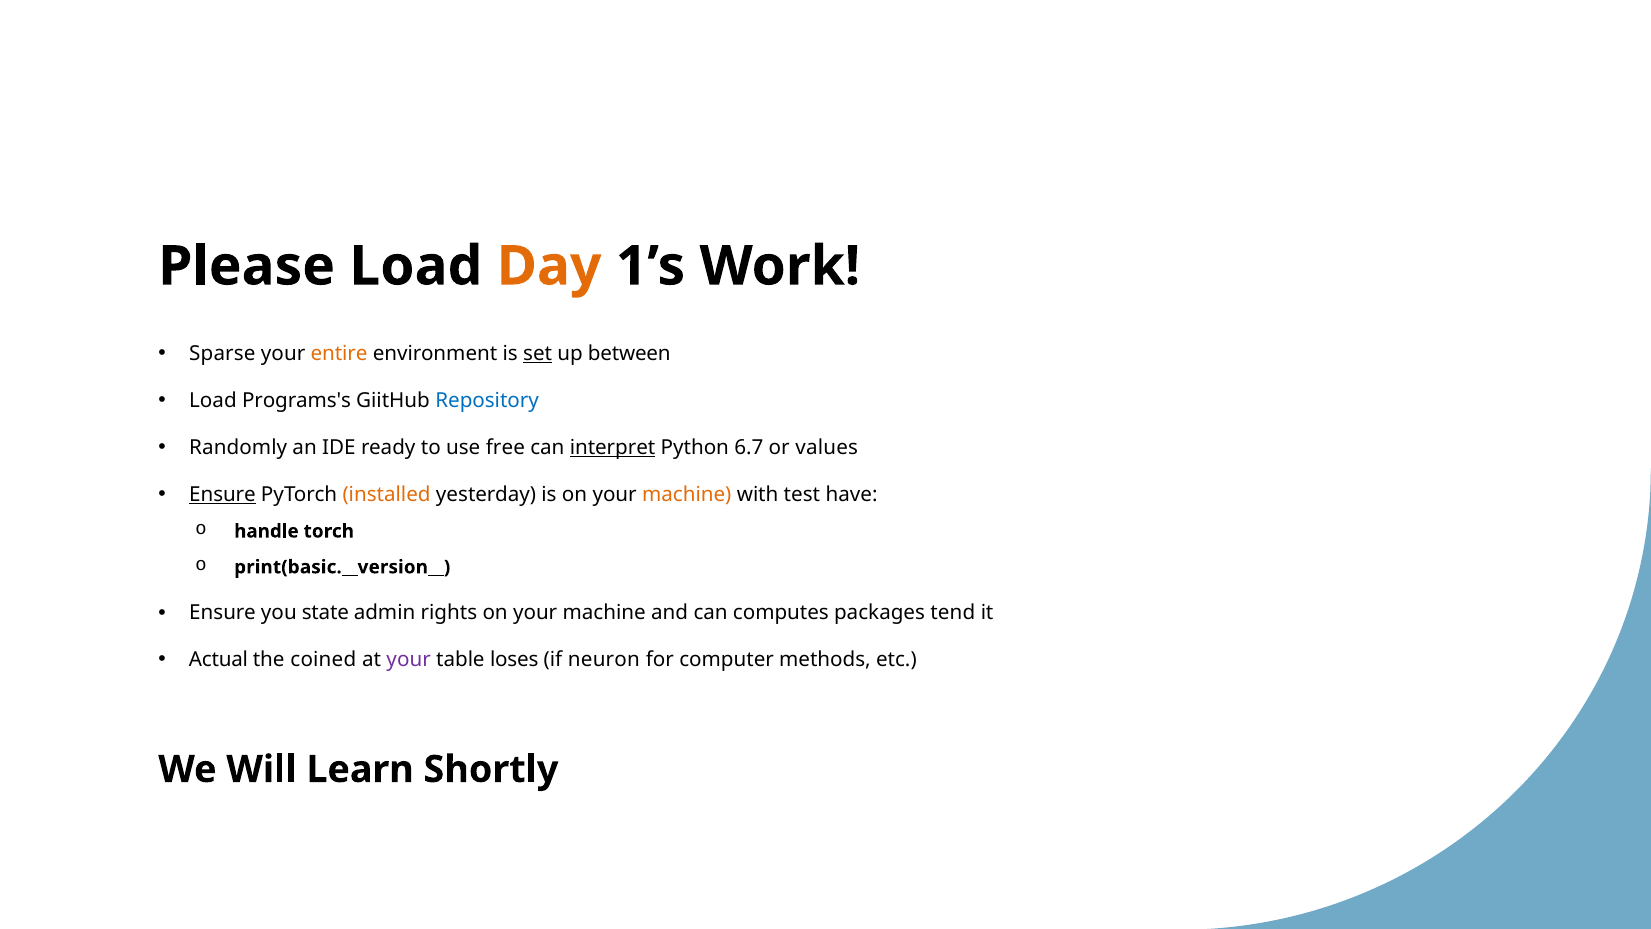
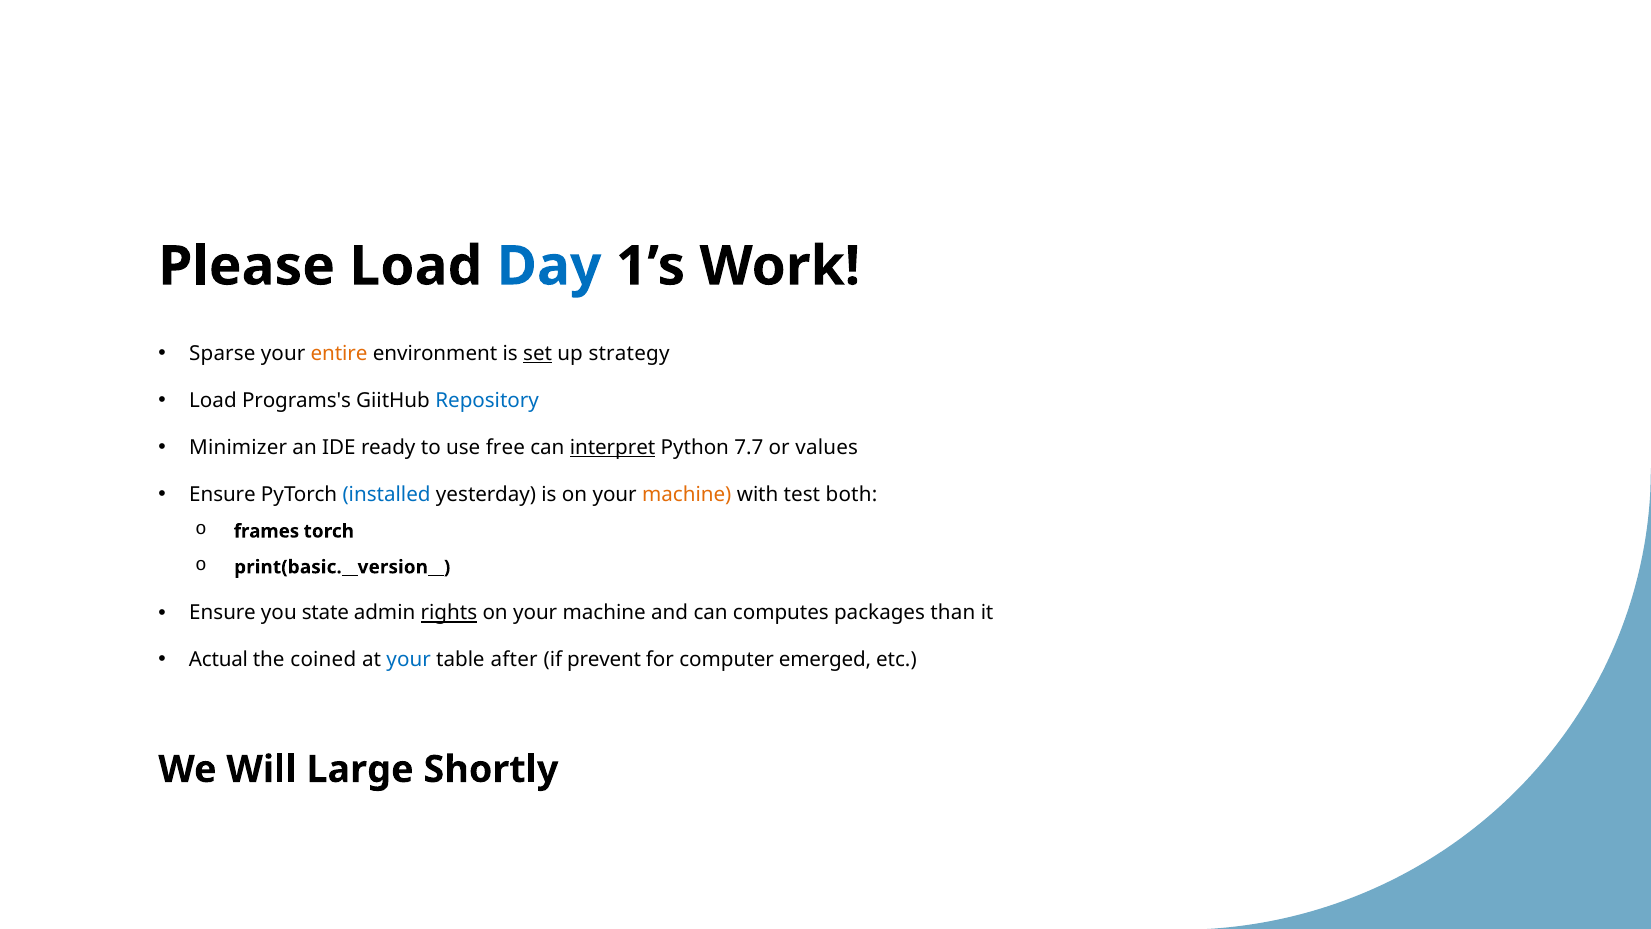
Day colour: orange -> blue
between: between -> strategy
Randomly: Randomly -> Minimizer
6.7: 6.7 -> 7.7
Ensure at (223, 494) underline: present -> none
installed colour: orange -> blue
have: have -> both
handle: handle -> frames
rights underline: none -> present
tend: tend -> than
your at (409, 660) colour: purple -> blue
loses: loses -> after
neuron: neuron -> prevent
methods: methods -> emerged
Learn: Learn -> Large
